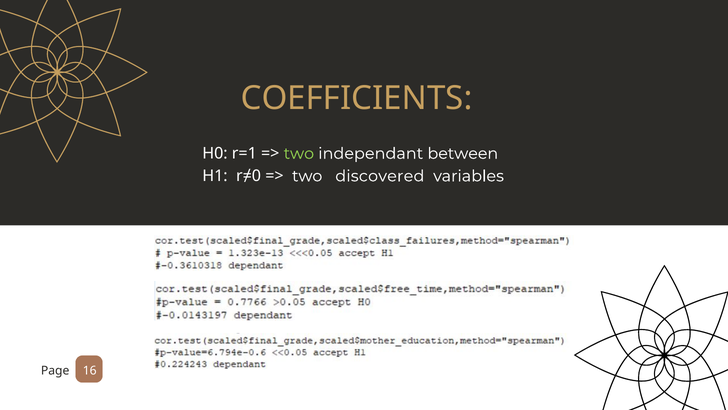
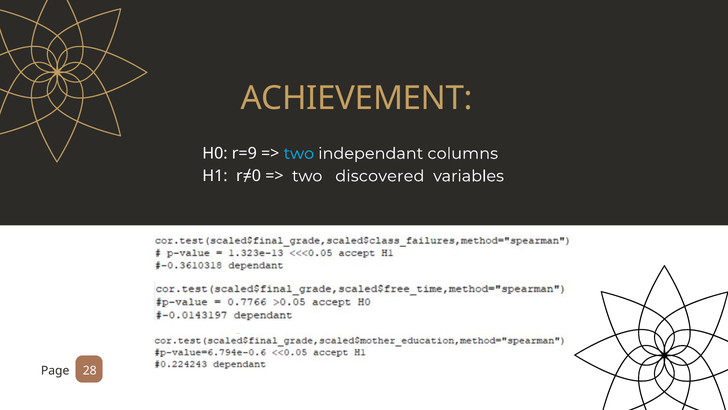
COEFFICIENTS: COEFFICIENTS -> ACHIEVEMENT
r=1: r=1 -> r=9
two at (299, 153) colour: light green -> light blue
between: between -> columns
16: 16 -> 28
